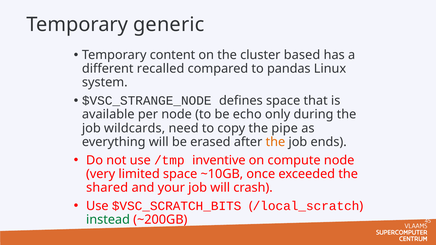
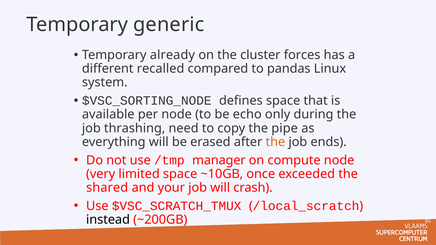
content: content -> already
based: based -> forces
$VSC_STRANGE_NODE: $VSC_STRANGE_NODE -> $VSC_SORTING_NODE
wildcards: wildcards -> thrashing
inventive: inventive -> manager
$VSC_SCRATCH_BITS: $VSC_SCRATCH_BITS -> $VSC_SCRATCH_TMUX
instead colour: green -> black
